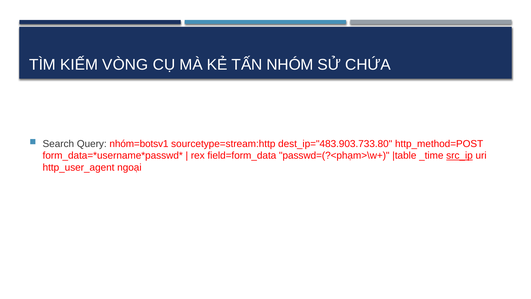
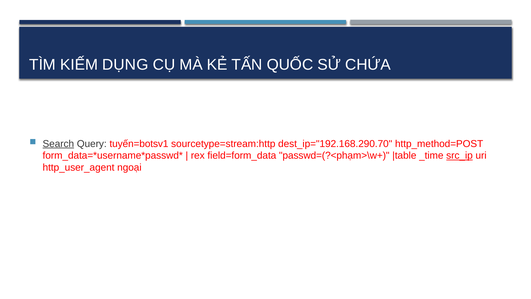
VÒNG: VÒNG -> DỤNG
NHÓM: NHÓM -> QUỐC
Search underline: none -> present
nhóm=botsv1: nhóm=botsv1 -> tuyến=botsv1
dest_ip="483.903.733.80: dest_ip="483.903.733.80 -> dest_ip="192.168.290.70
